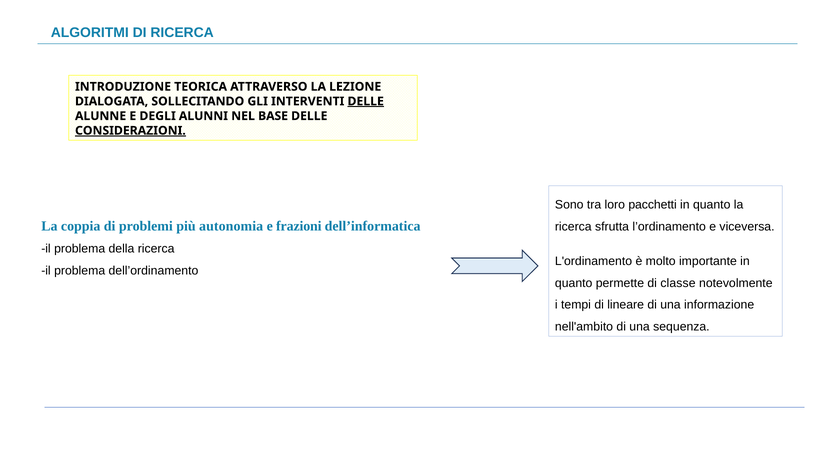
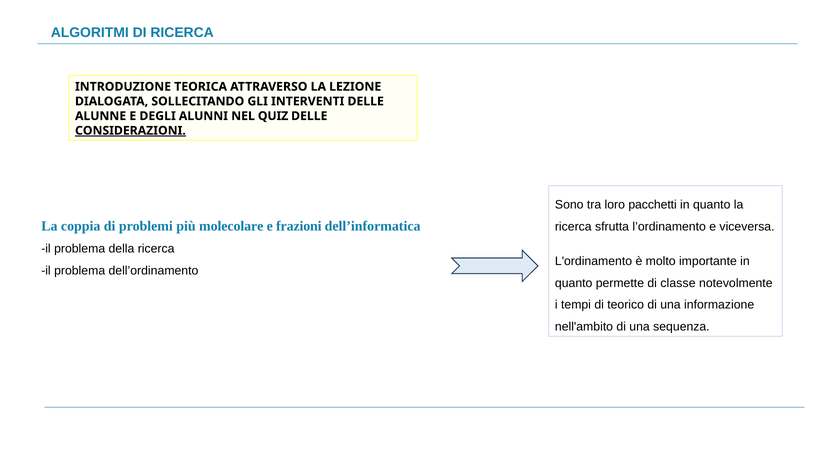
DELLE at (366, 101) underline: present -> none
BASE: BASE -> QUIZ
autonomia: autonomia -> molecolare
lineare: lineare -> teorico
